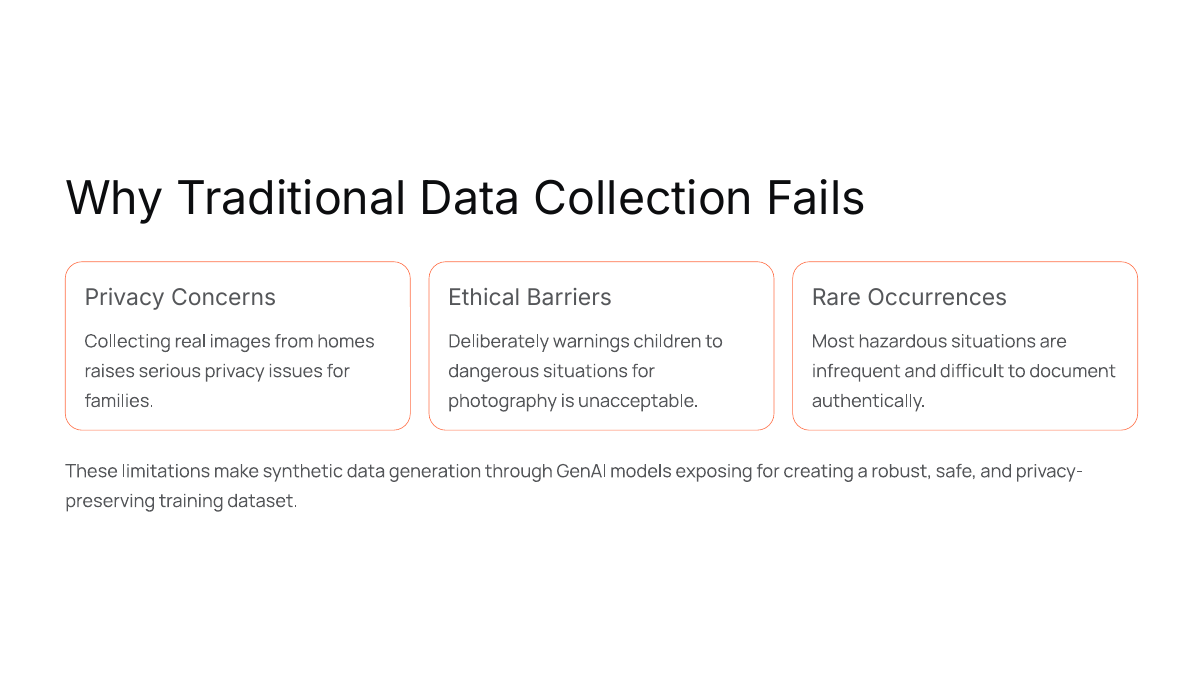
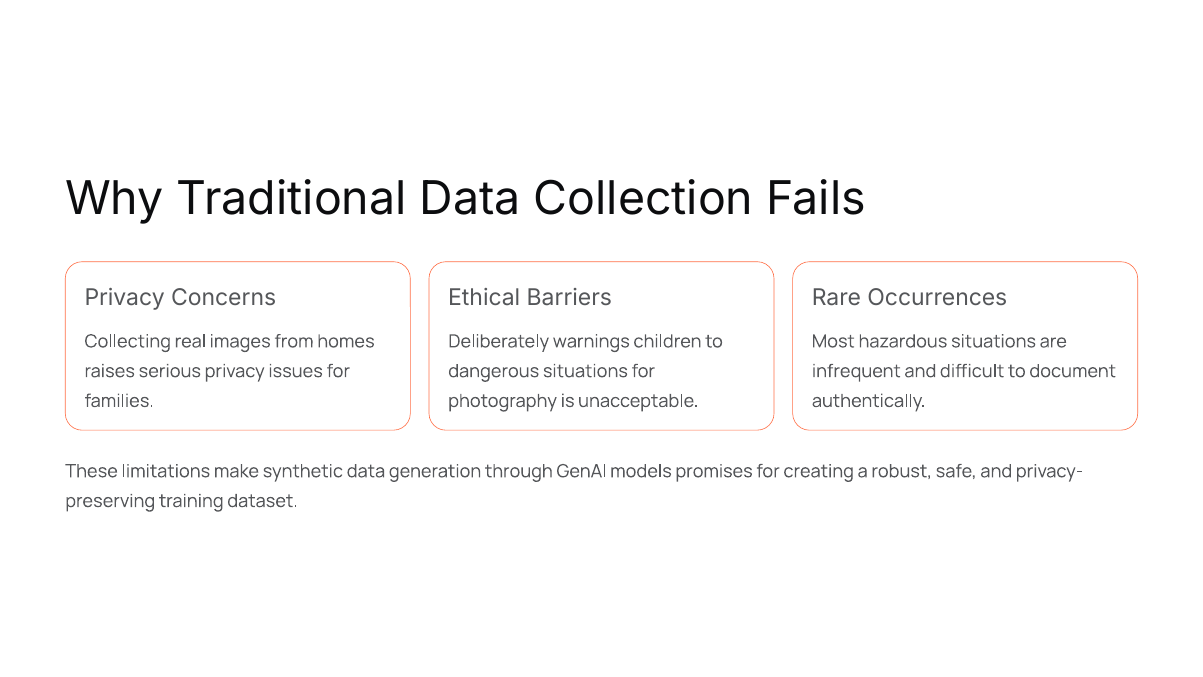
exposing: exposing -> promises
